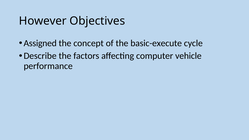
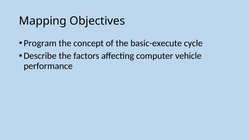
However: However -> Mapping
Assigned: Assigned -> Program
